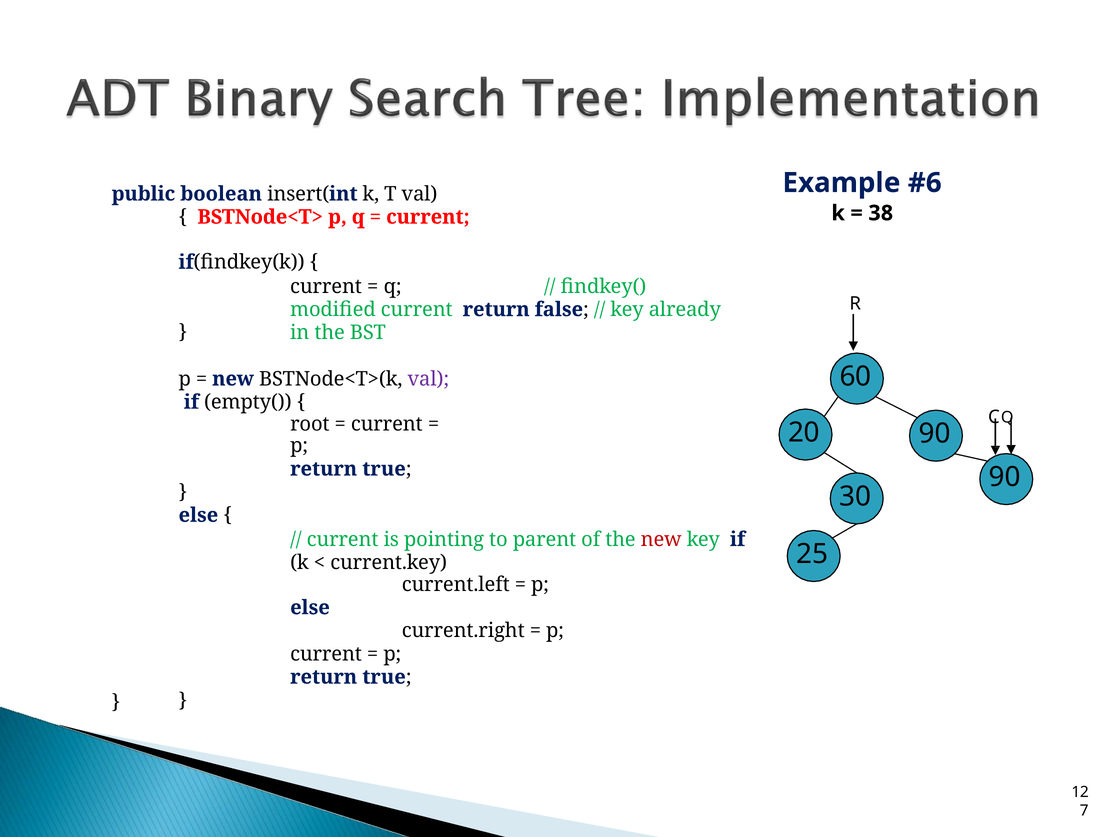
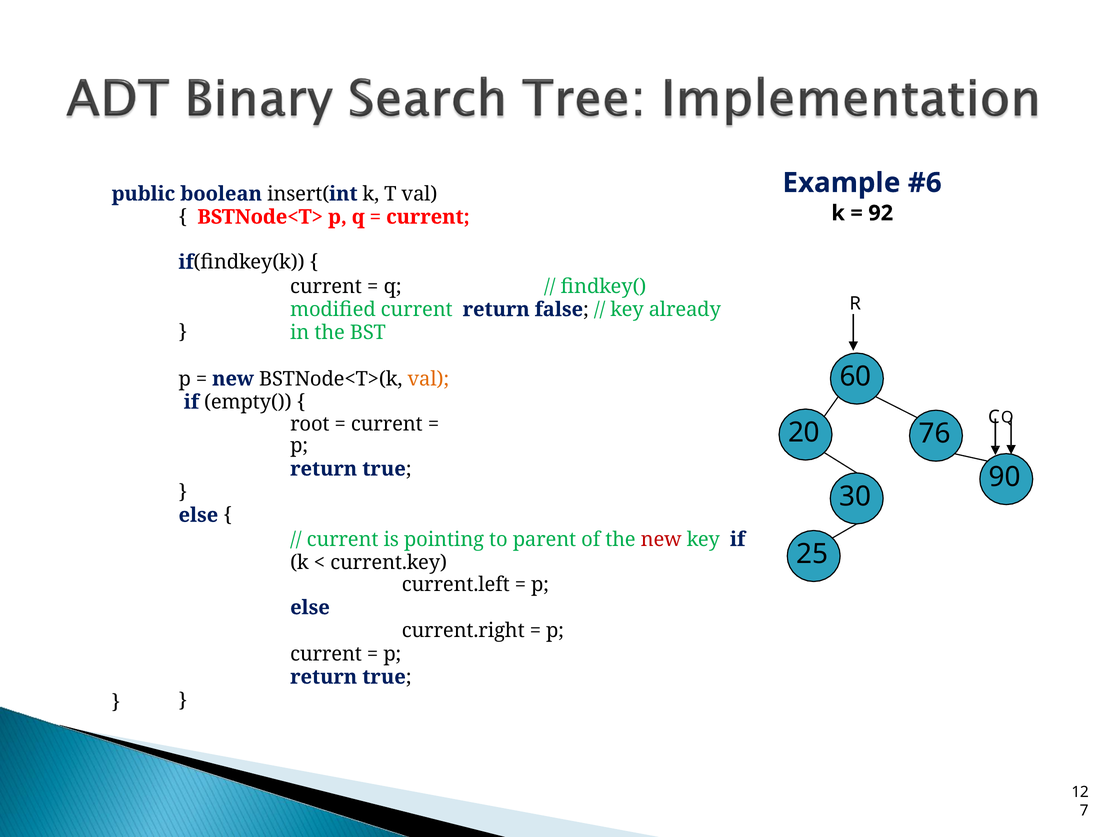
38: 38 -> 92
val at (428, 379) colour: purple -> orange
20 90: 90 -> 76
